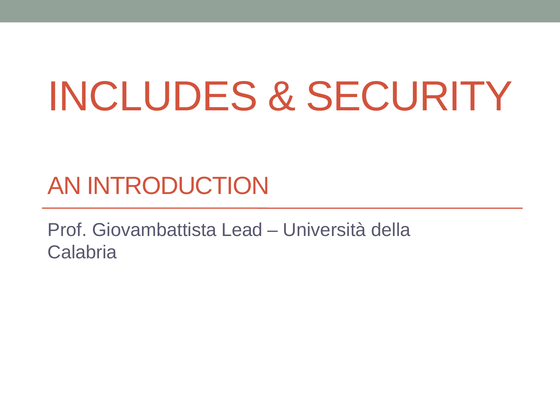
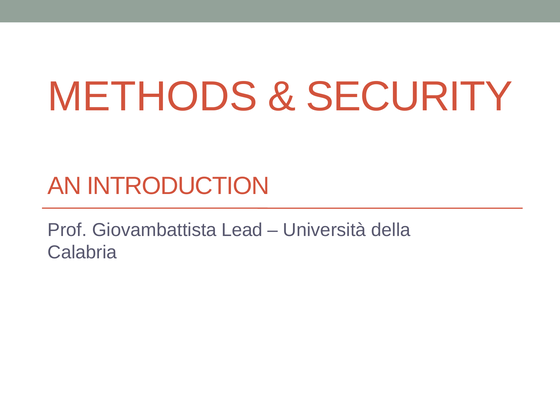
INCLUDES: INCLUDES -> METHODS
